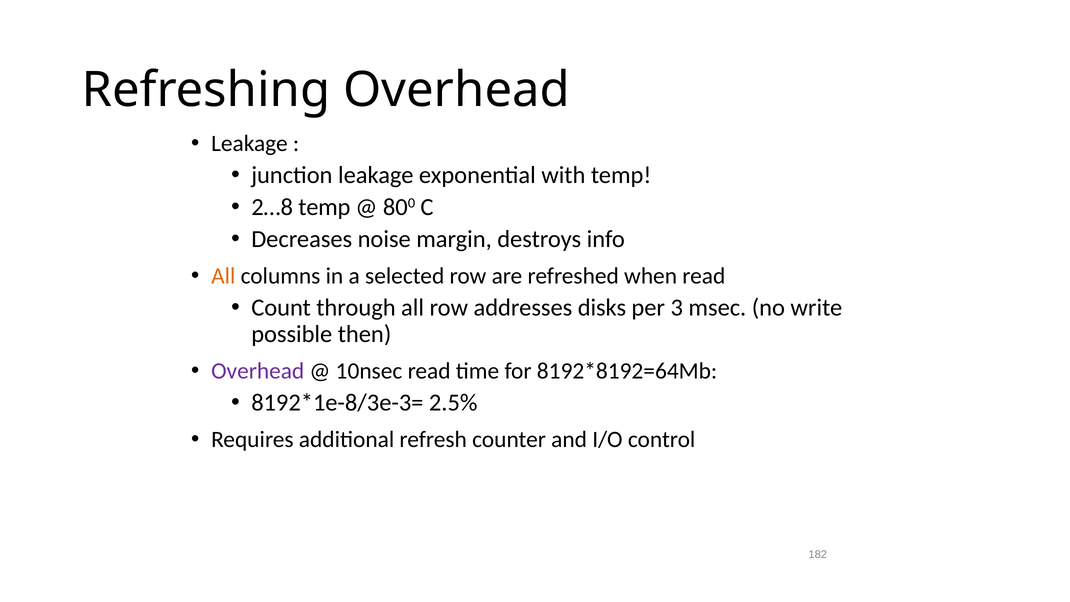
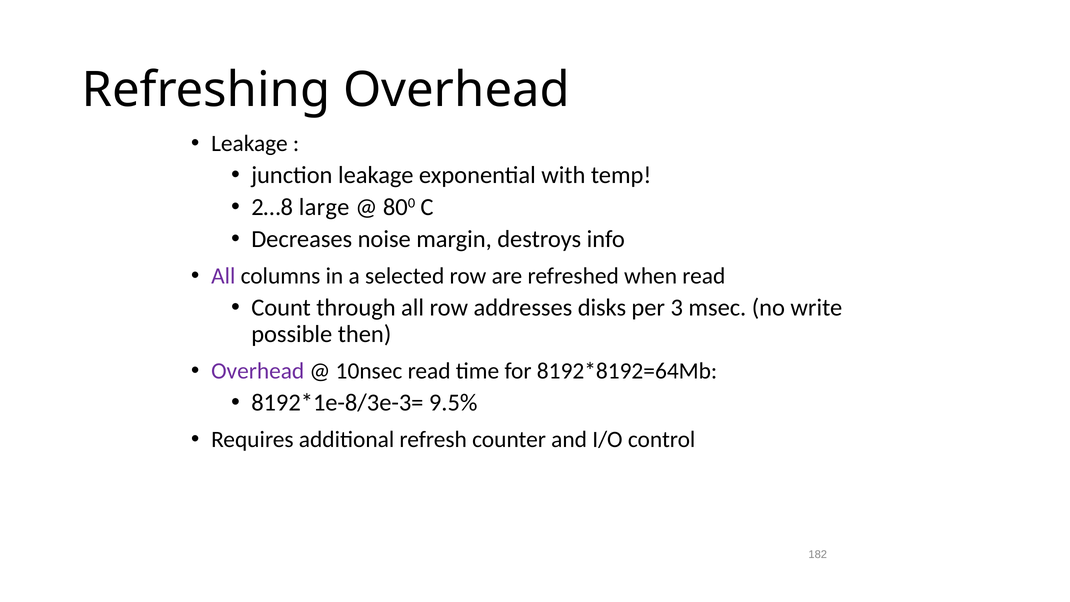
2…8 temp: temp -> large
All at (223, 276) colour: orange -> purple
2.5%: 2.5% -> 9.5%
